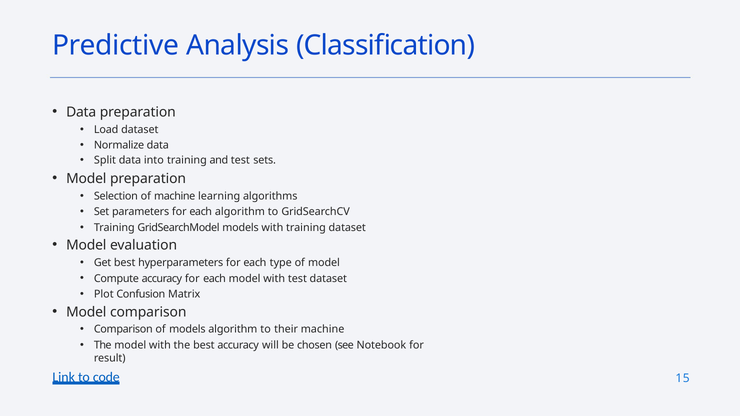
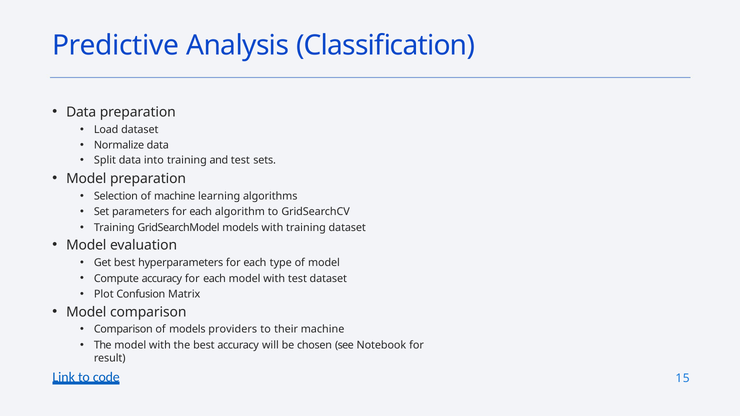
models algorithm: algorithm -> providers
